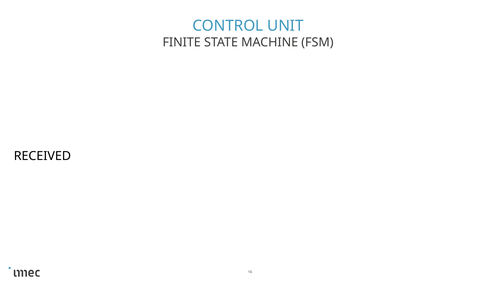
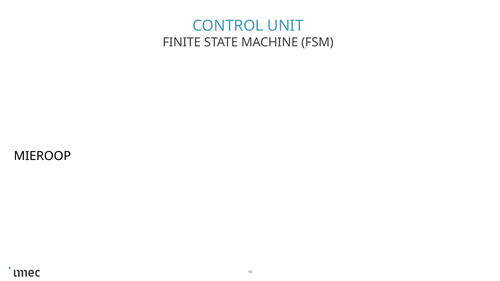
RECEIVED: RECEIVED -> MIEROOP
